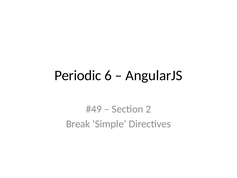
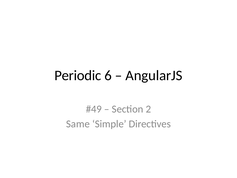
Break: Break -> Same
